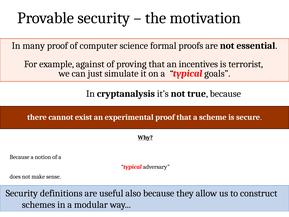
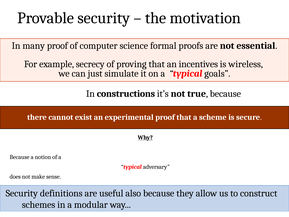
against: against -> secrecy
terrorist: terrorist -> wireless
cryptanalysis: cryptanalysis -> constructions
